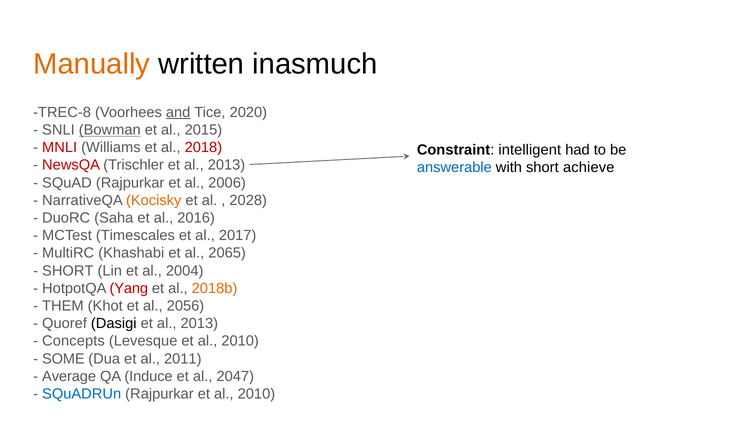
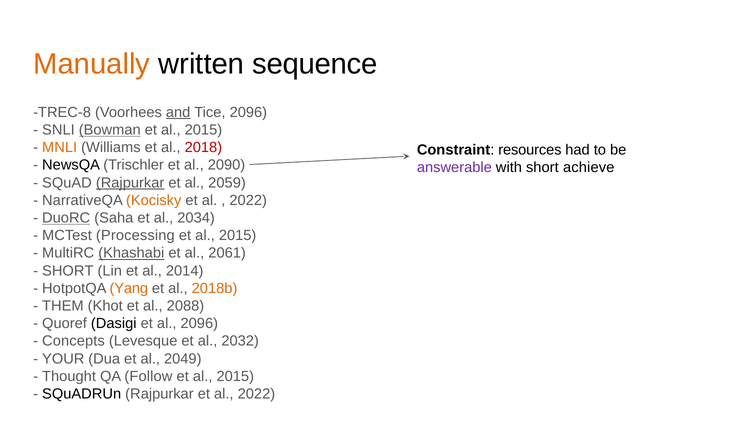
inasmuch: inasmuch -> sequence
Tice 2020: 2020 -> 2096
MNLI colour: red -> orange
intelligent: intelligent -> resources
NewsQA colour: red -> black
Trischler et al 2013: 2013 -> 2090
answerable colour: blue -> purple
Rajpurkar at (130, 183) underline: none -> present
2006: 2006 -> 2059
2028 at (248, 200): 2028 -> 2022
DuoRC underline: none -> present
2016: 2016 -> 2034
Timescales: Timescales -> Processing
2017 at (238, 235): 2017 -> 2015
Khashabi underline: none -> present
2065: 2065 -> 2061
2004: 2004 -> 2014
Yang colour: red -> orange
2056: 2056 -> 2088
2013 at (199, 323): 2013 -> 2096
Levesque et al 2010: 2010 -> 2032
SOME: SOME -> YOUR
2011: 2011 -> 2049
Average: Average -> Thought
Induce: Induce -> Follow
2047 at (235, 376): 2047 -> 2015
SQuADRUn colour: blue -> black
Rajpurkar et al 2010: 2010 -> 2022
